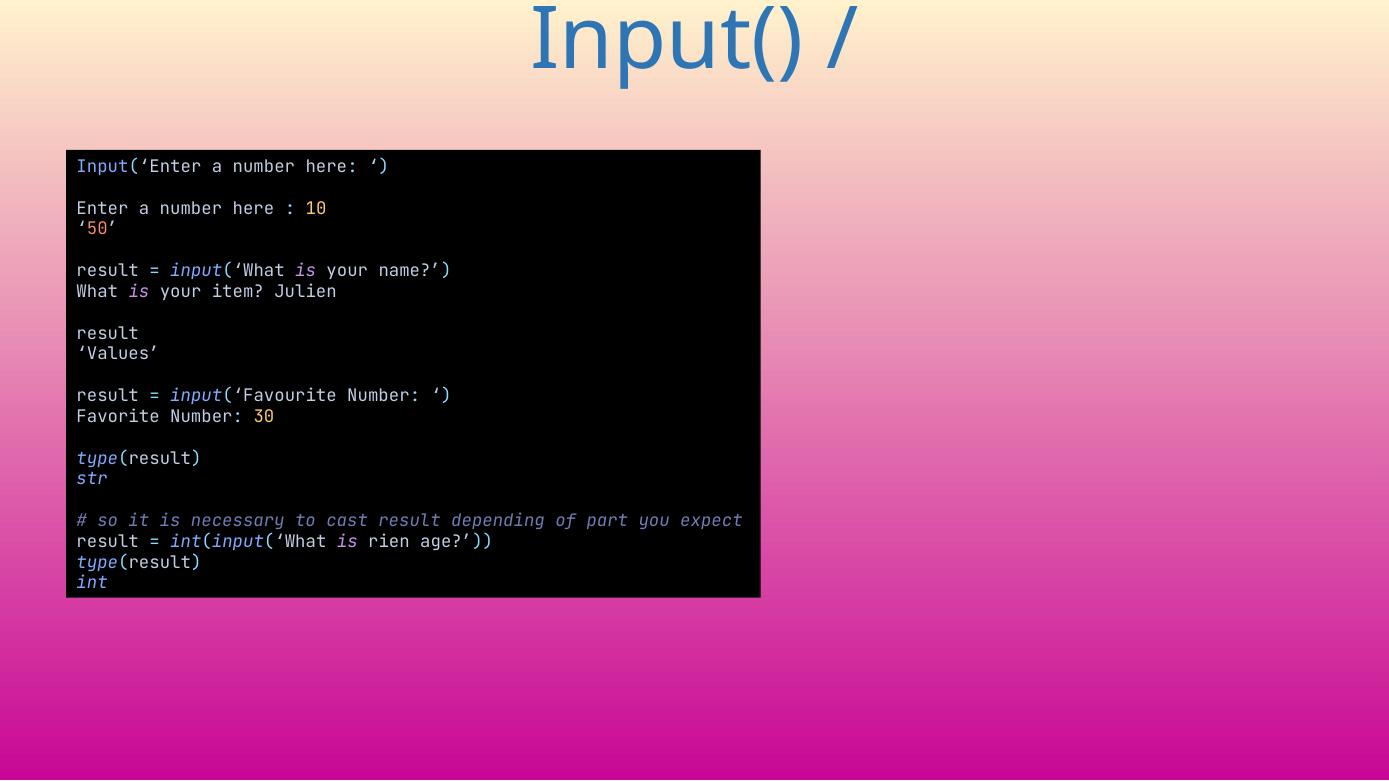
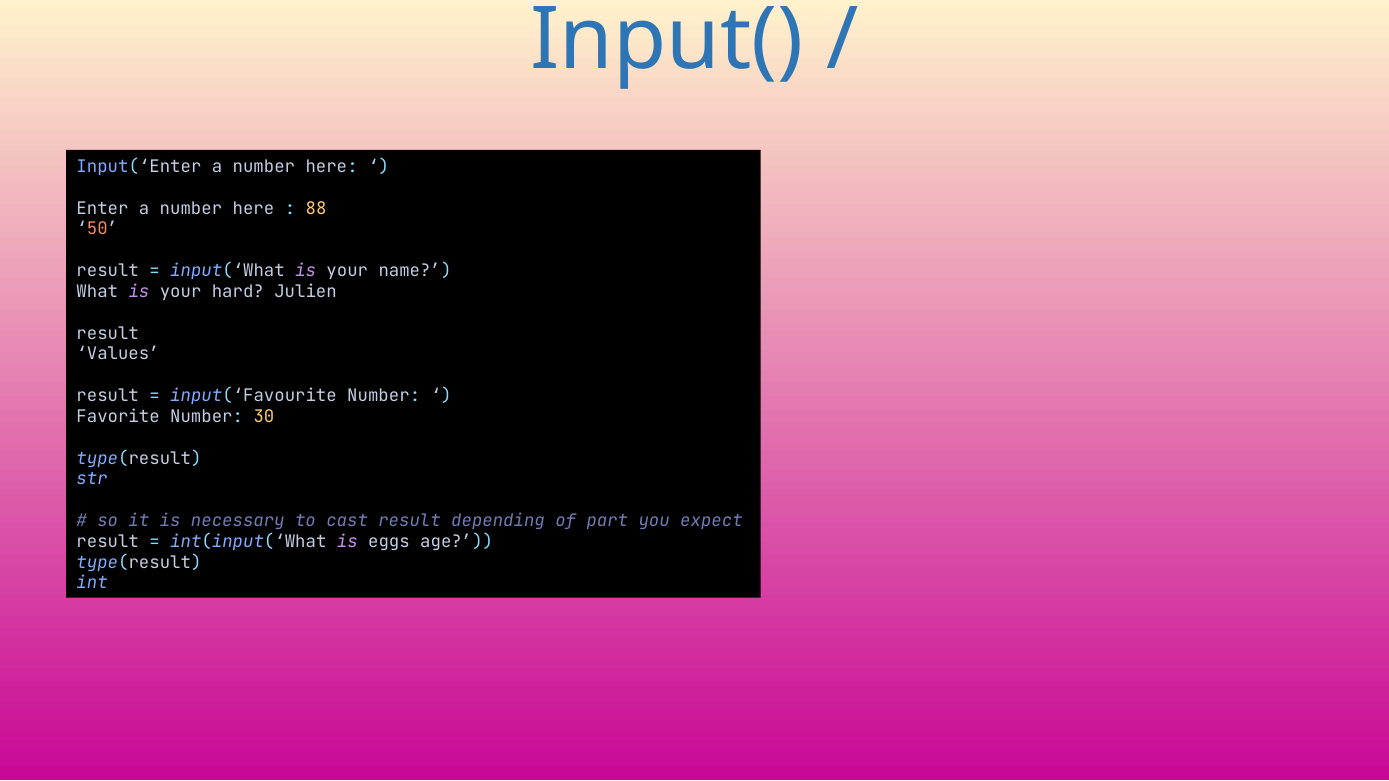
10: 10 -> 88
item: item -> hard
rien: rien -> eggs
